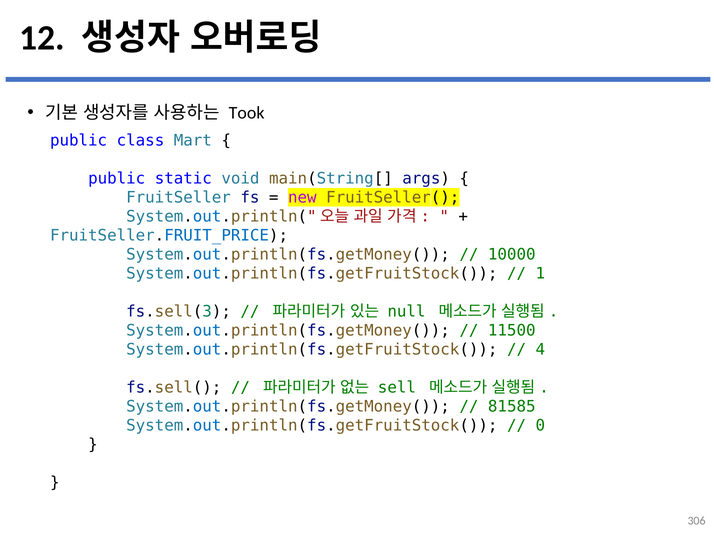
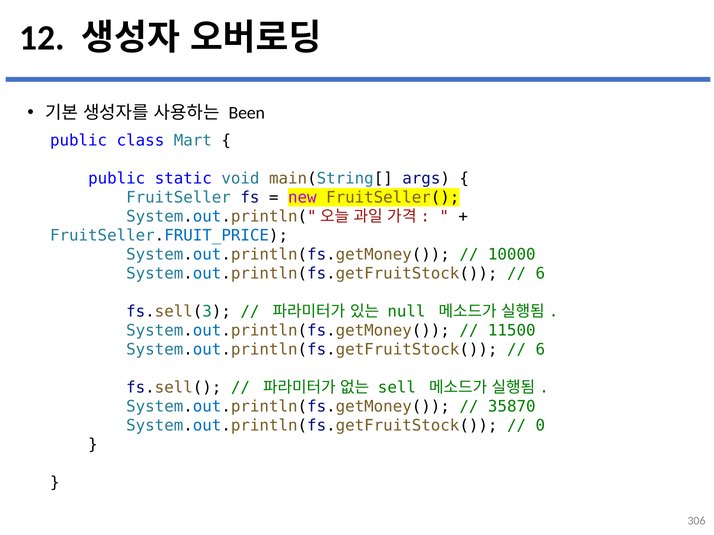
Took: Took -> Been
1 at (540, 274): 1 -> 6
4 at (540, 350): 4 -> 6
81585: 81585 -> 35870
